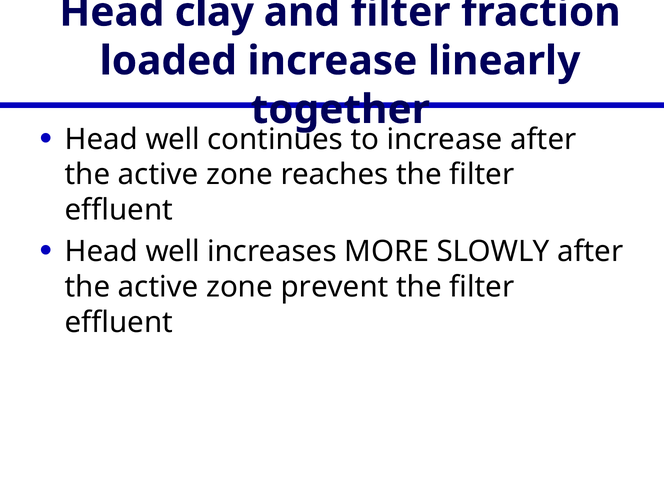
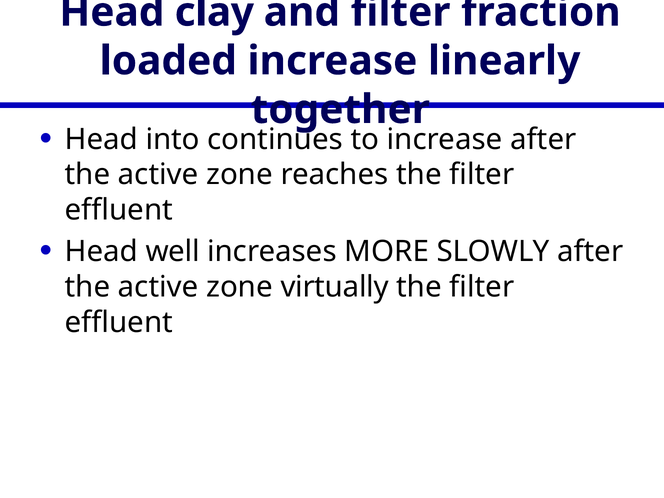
well at (173, 139): well -> into
prevent: prevent -> virtually
